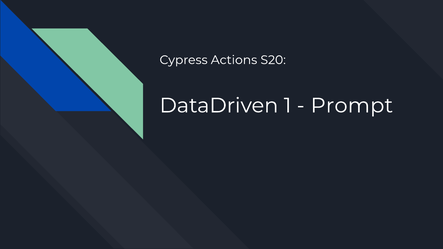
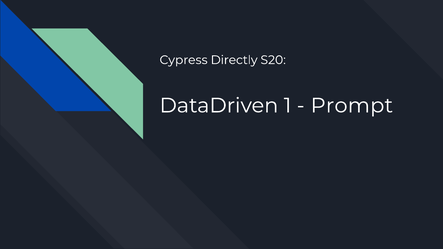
Actions: Actions -> Directly
